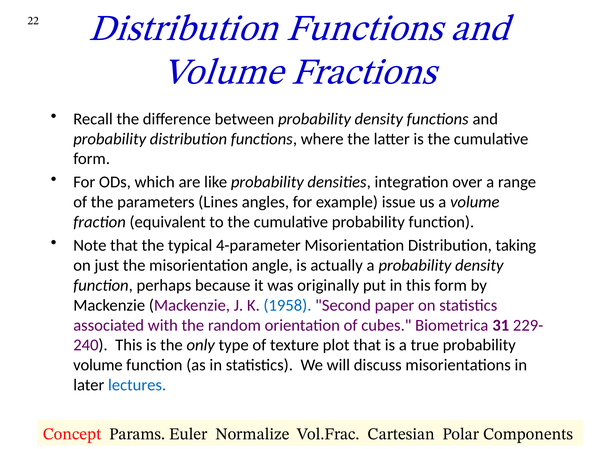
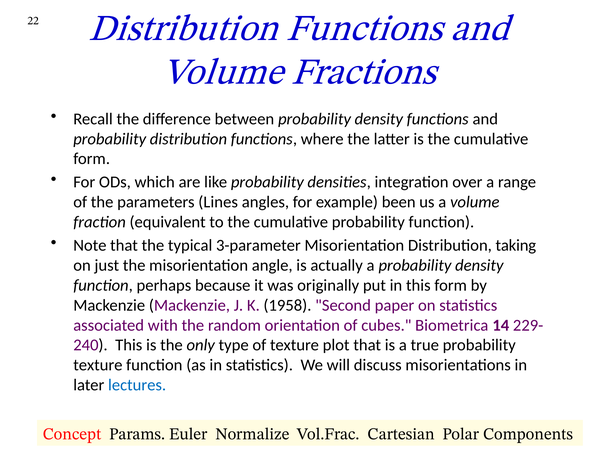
issue: issue -> been
4-parameter: 4-parameter -> 3-parameter
1958 colour: blue -> black
31: 31 -> 14
volume at (98, 365): volume -> texture
